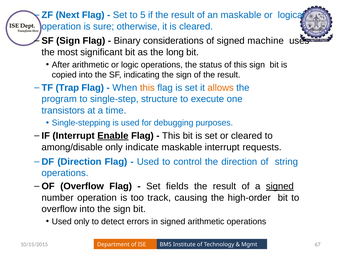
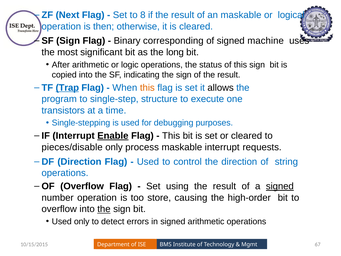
5: 5 -> 8
sure: sure -> then
considerations: considerations -> corresponding
Trap underline: none -> present
allows colour: orange -> black
among/disable: among/disable -> pieces/disable
indicate: indicate -> process
fields: fields -> using
track: track -> store
the at (104, 209) underline: none -> present
